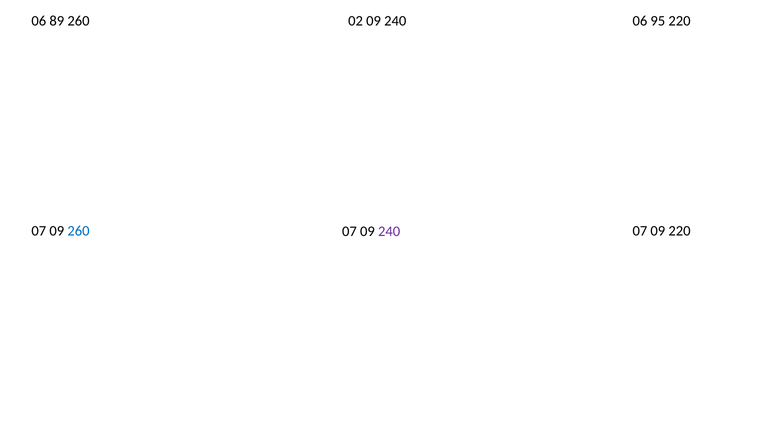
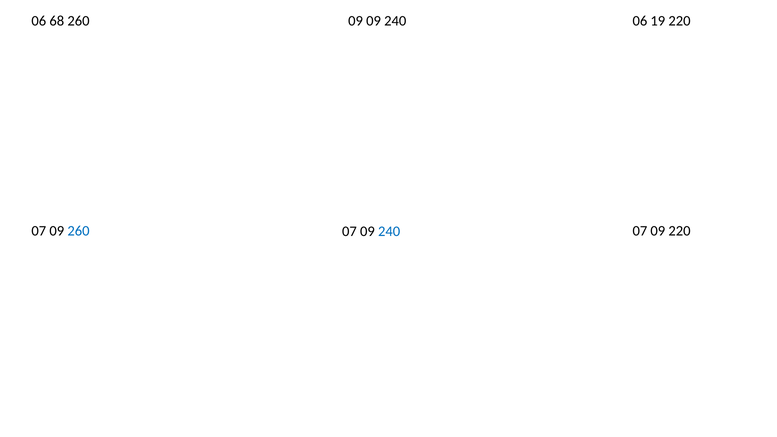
89: 89 -> 68
260 02: 02 -> 09
95: 95 -> 19
240 at (389, 231) colour: purple -> blue
